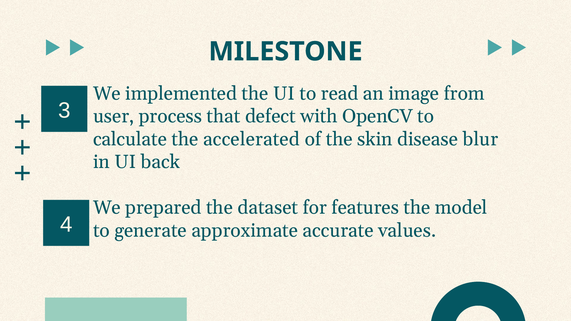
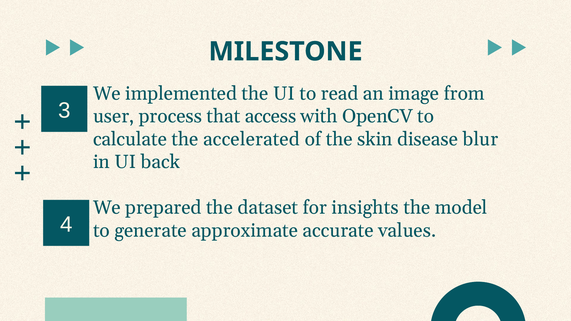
defect: defect -> access
features: features -> insights
